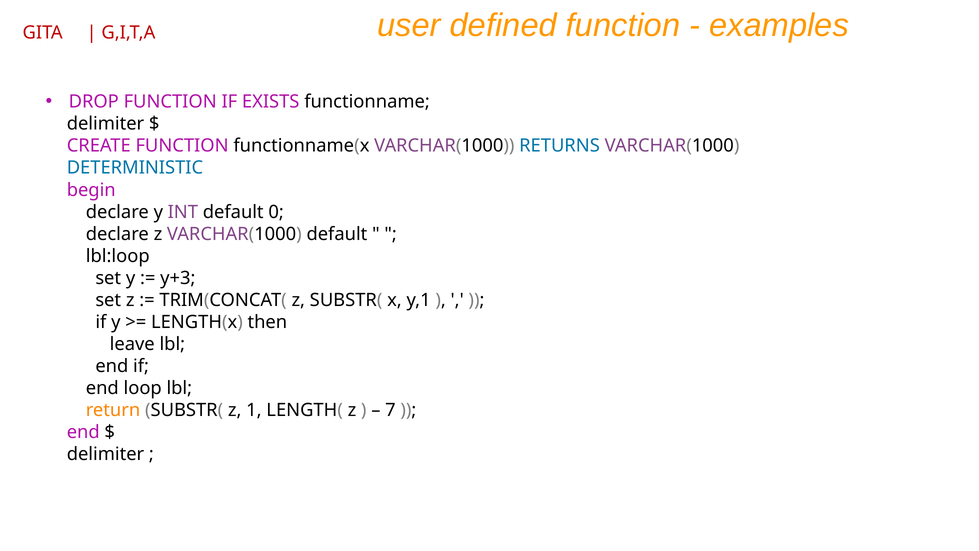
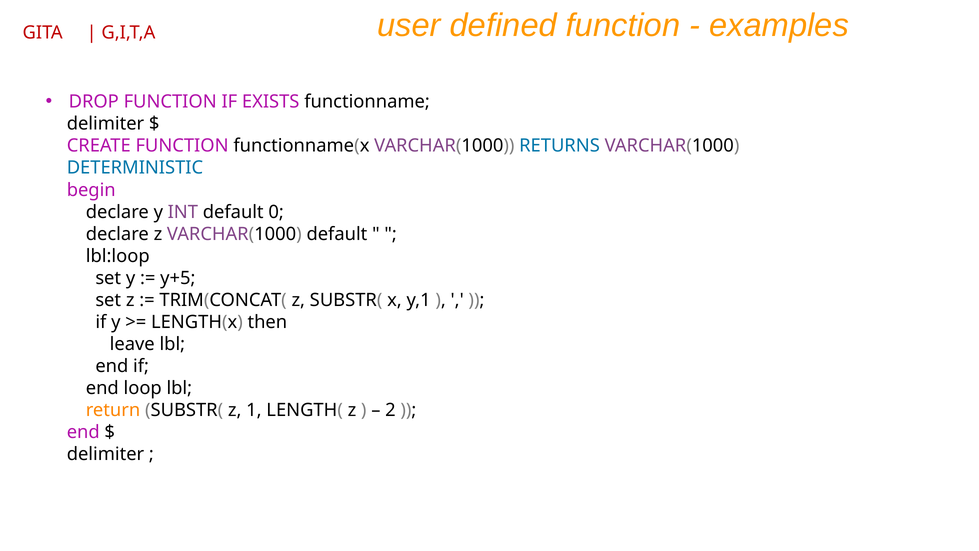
y+3: y+3 -> y+5
7: 7 -> 2
